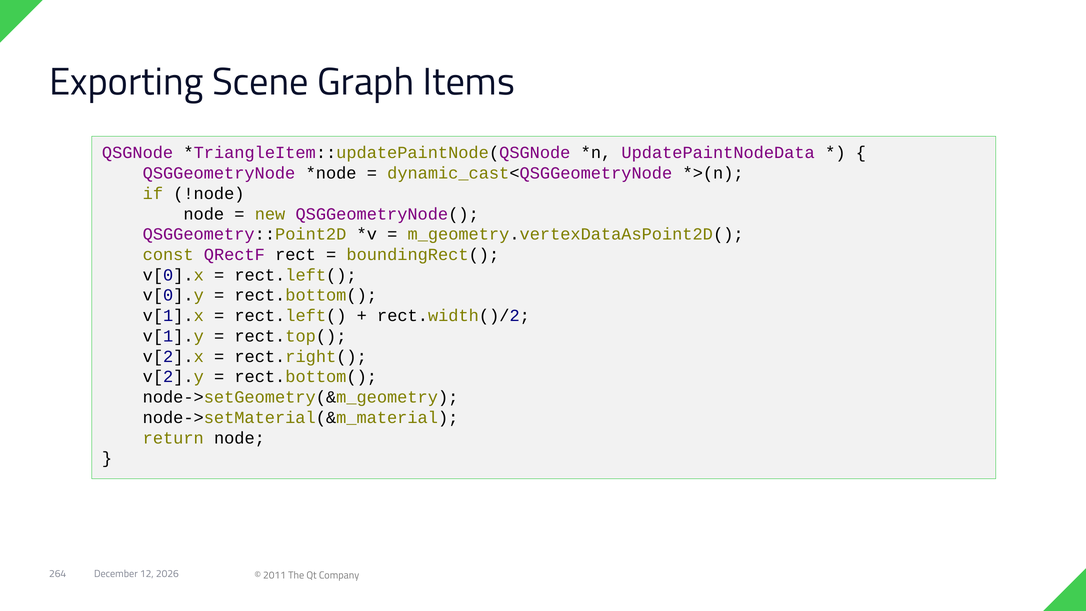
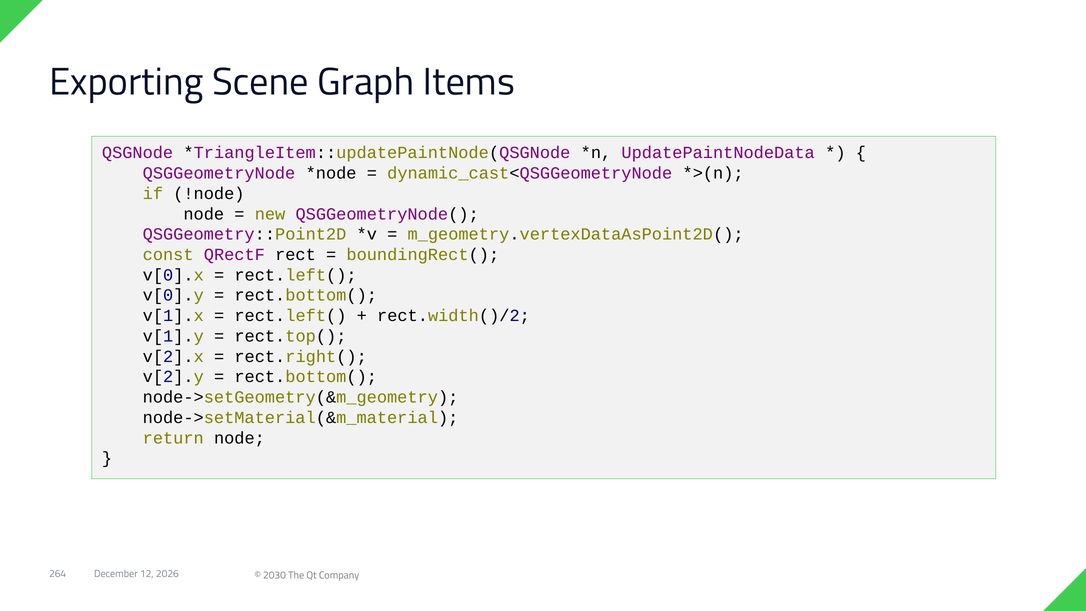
2011: 2011 -> 2030
